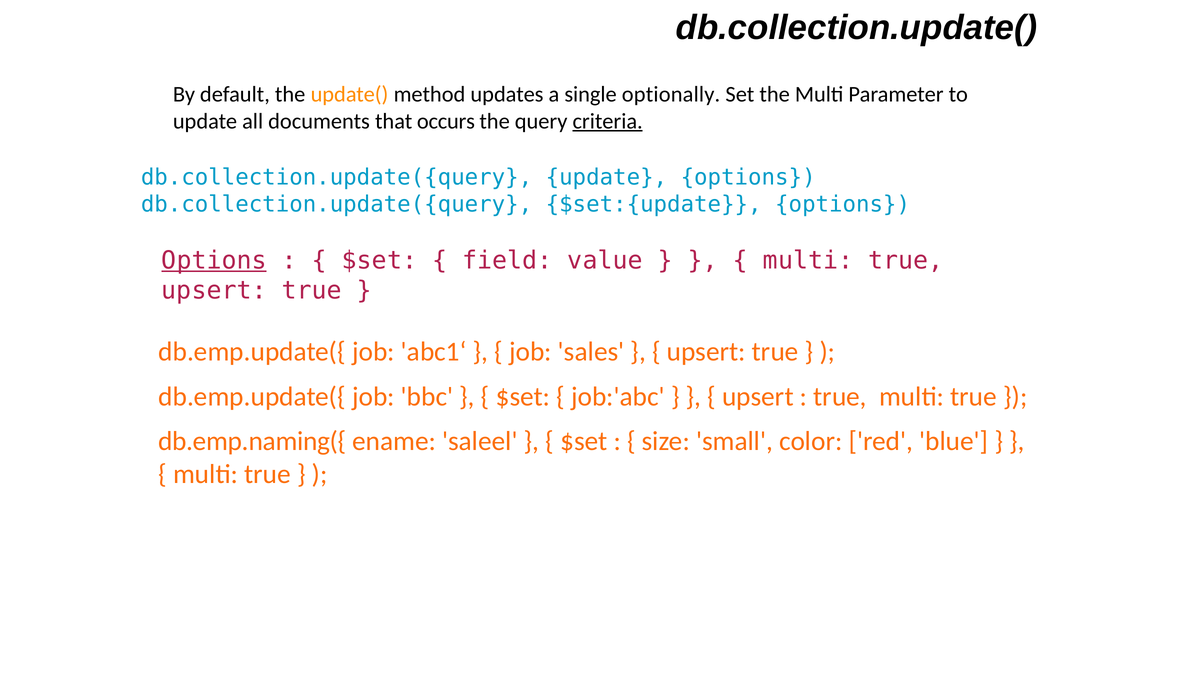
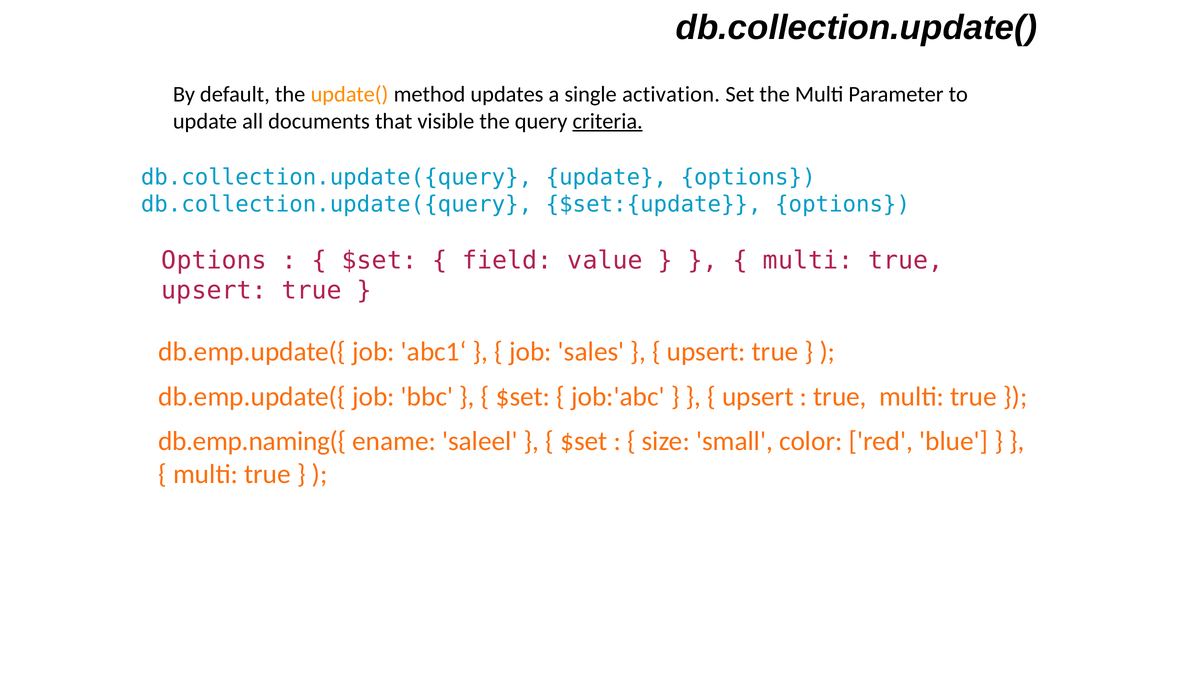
optionally: optionally -> activation
occurs: occurs -> visible
Options at (214, 260) underline: present -> none
